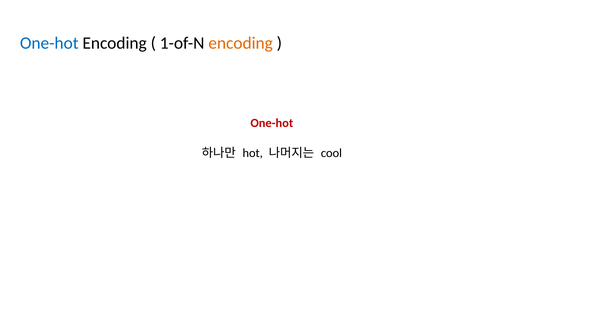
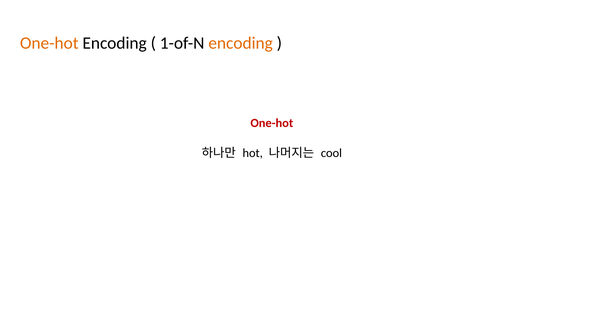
One-hot at (49, 43) colour: blue -> orange
